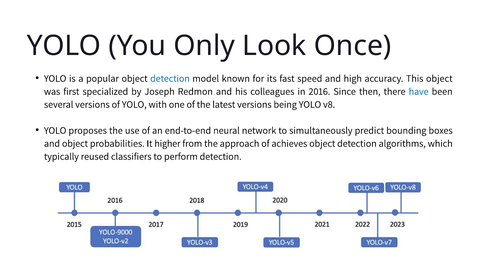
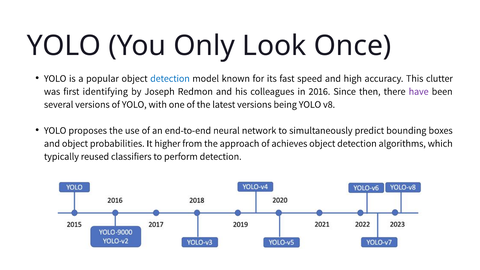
This object: object -> clutter
specialized: specialized -> identifying
have colour: blue -> purple
